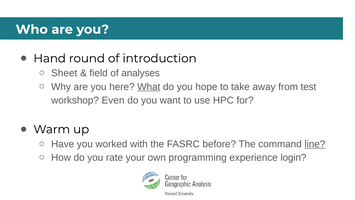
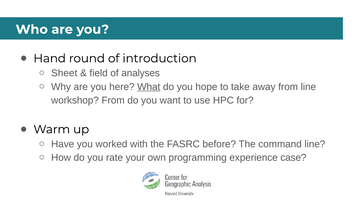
from test: test -> line
workshop Even: Even -> From
line at (315, 144) underline: present -> none
login: login -> case
